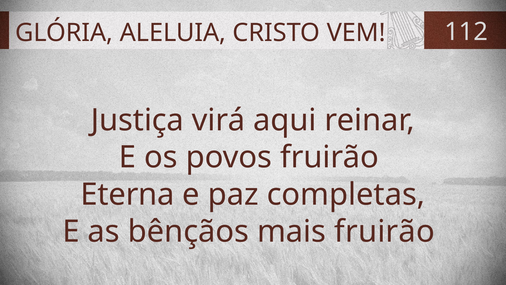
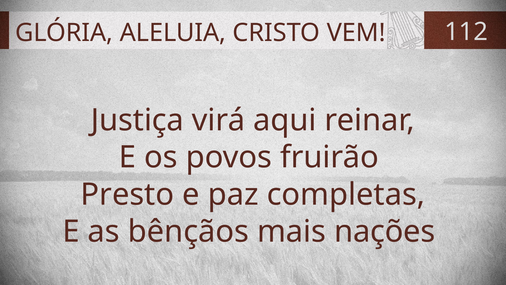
Eterna: Eterna -> Presto
mais fruirão: fruirão -> nações
